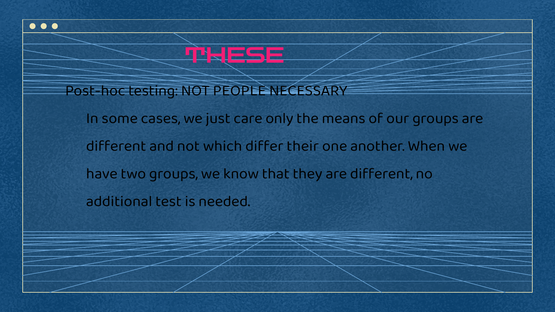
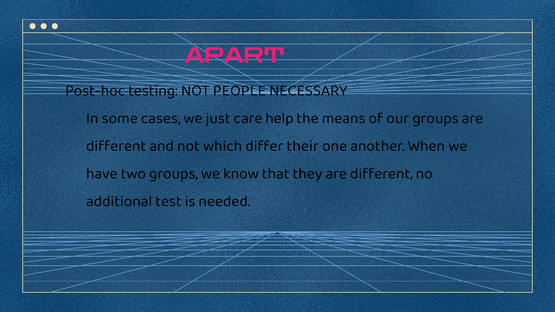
THESE: THESE -> APART
only: only -> help
